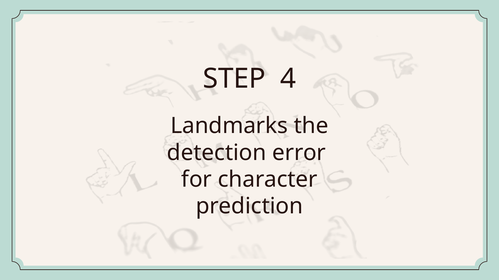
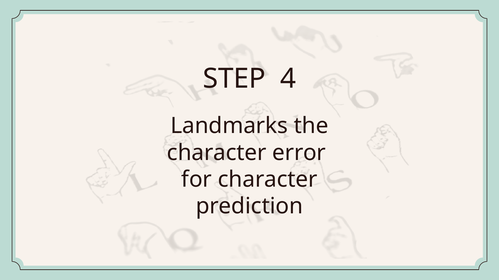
detection at (217, 153): detection -> character
